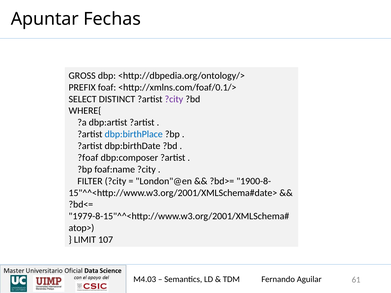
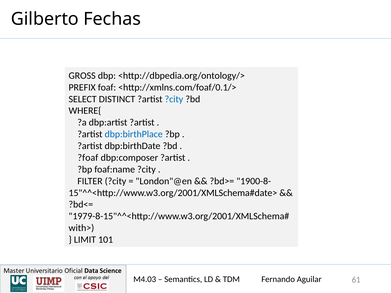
Apuntar: Apuntar -> Gilberto
?city at (174, 99) colour: purple -> blue
atop>: atop> -> with>
107: 107 -> 101
